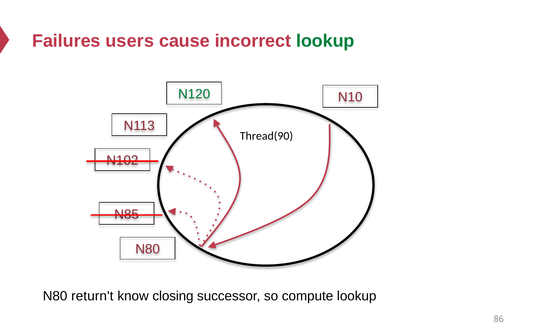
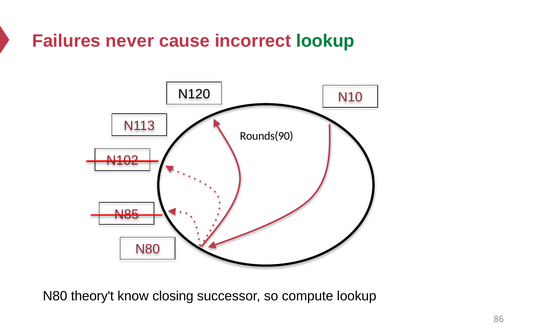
users: users -> never
N120 colour: green -> black
Thread(90: Thread(90 -> Rounds(90
return't: return't -> theory't
